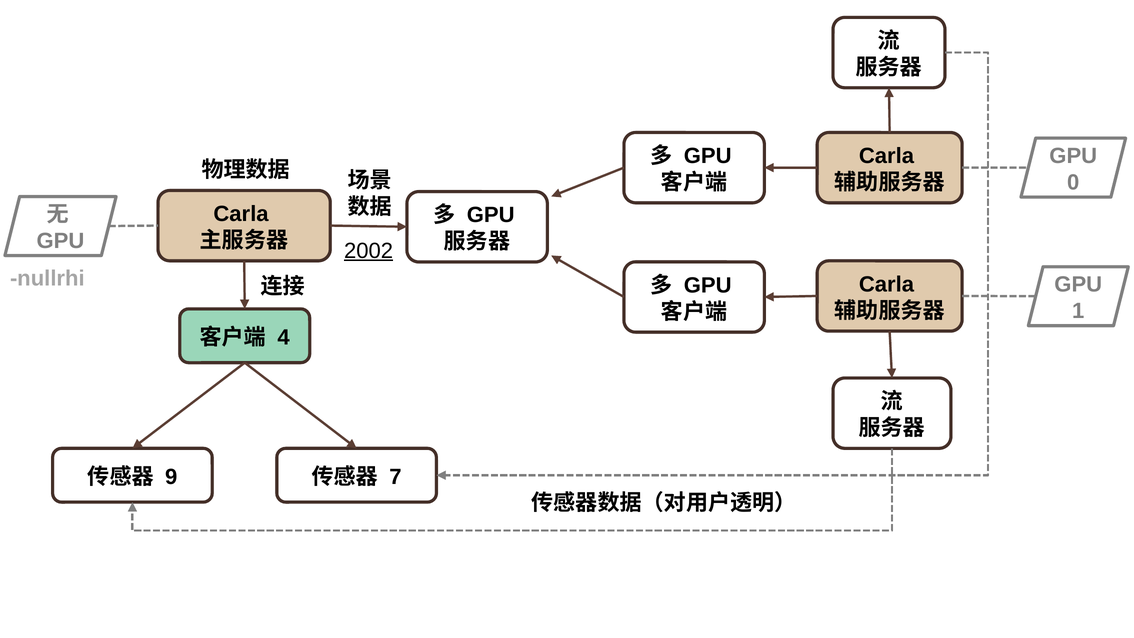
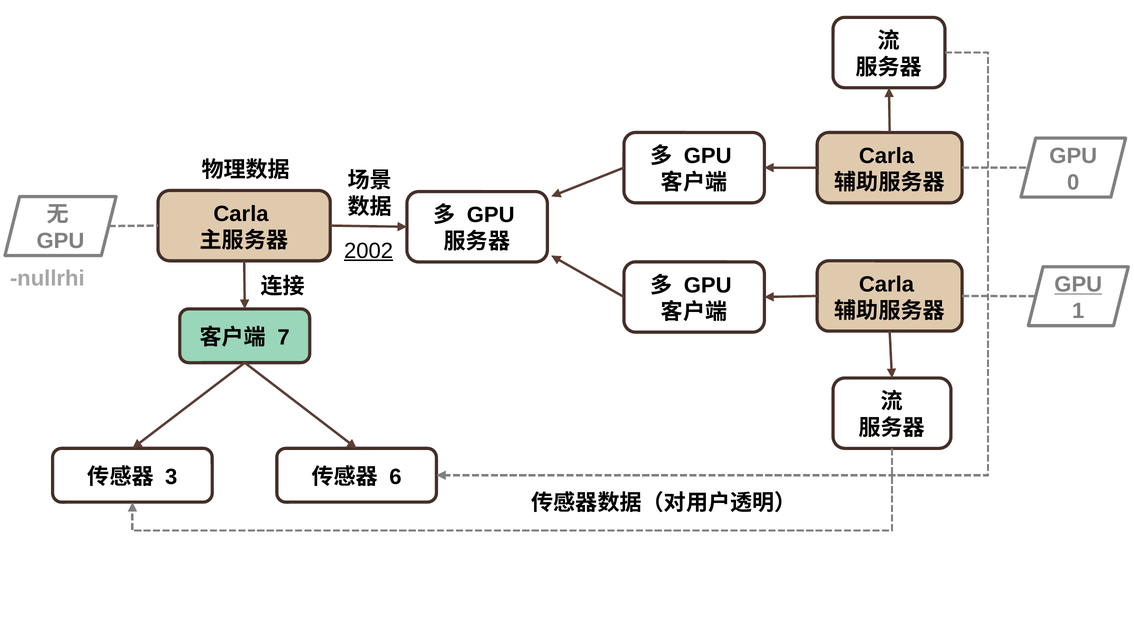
GPU at (1078, 284) underline: none -> present
4: 4 -> 7
9: 9 -> 3
7: 7 -> 6
